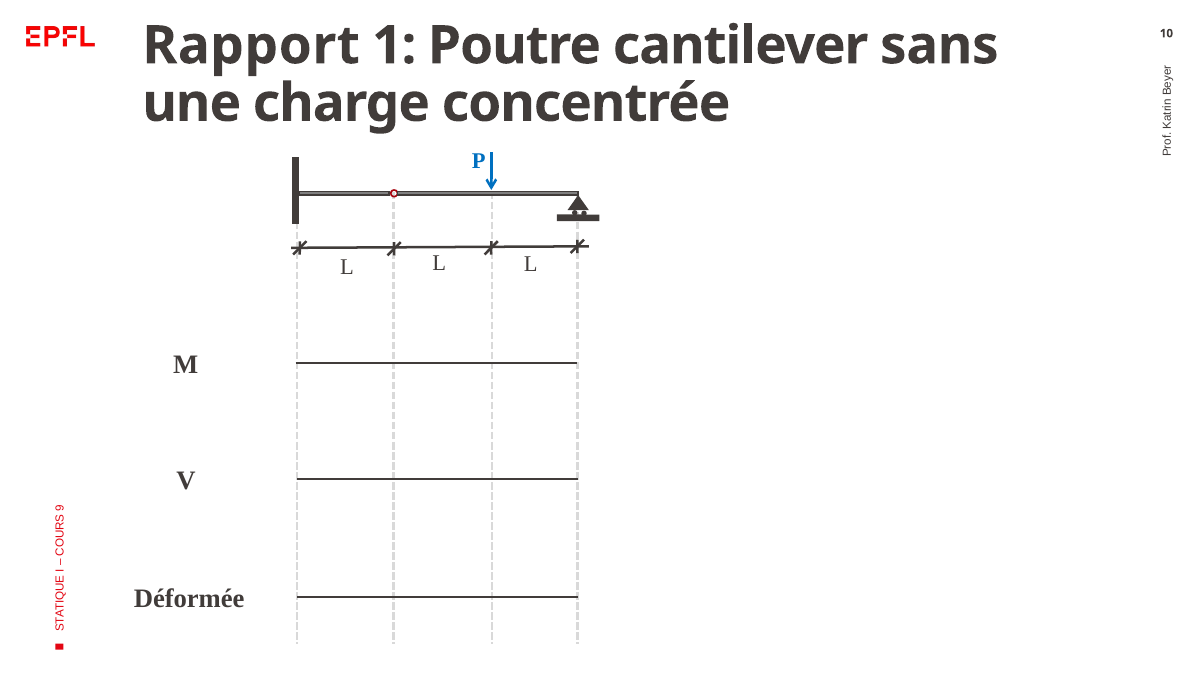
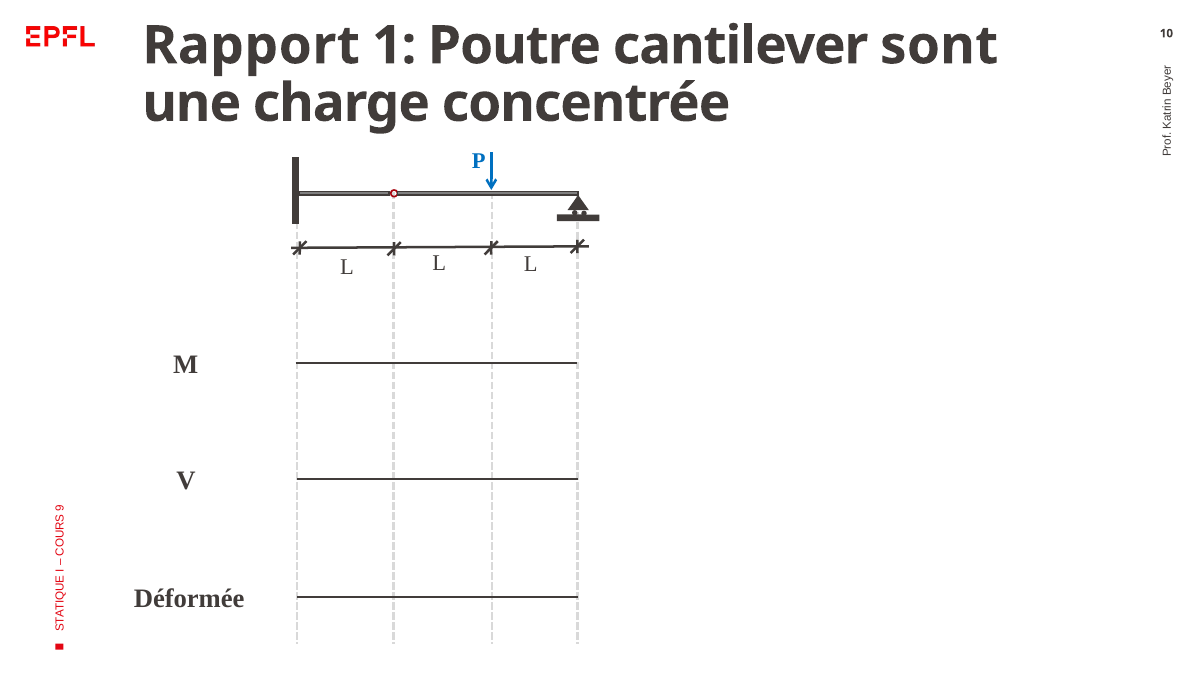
sans: sans -> sont
